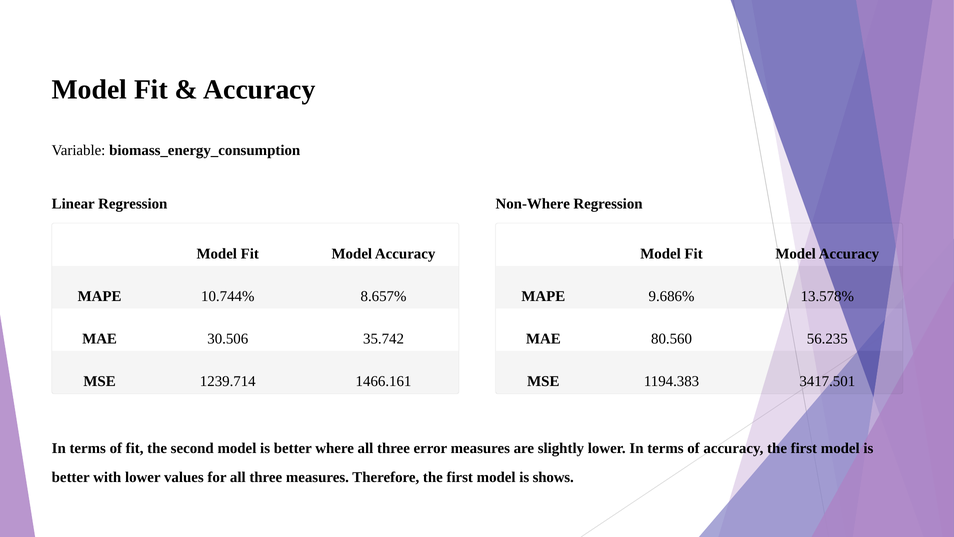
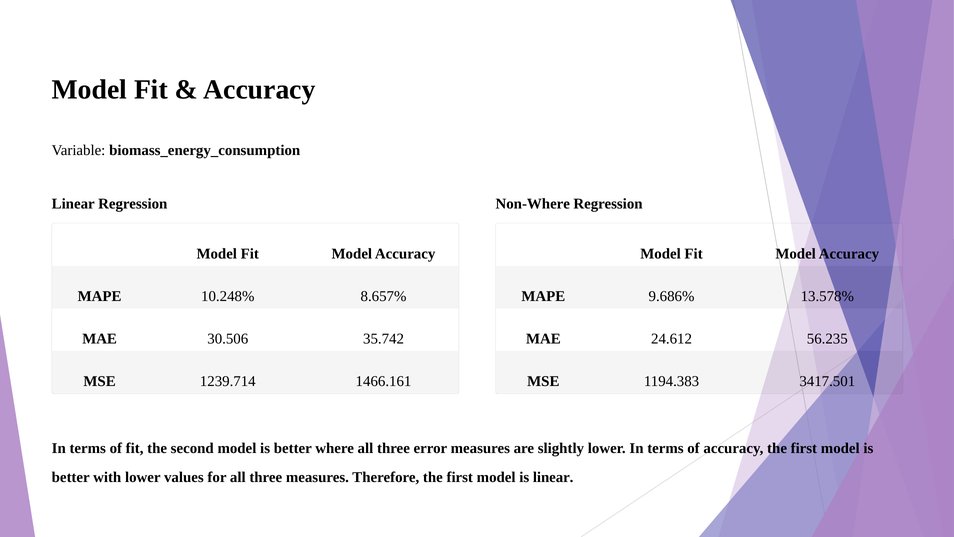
10.744%: 10.744% -> 10.248%
80.560: 80.560 -> 24.612
is shows: shows -> linear
